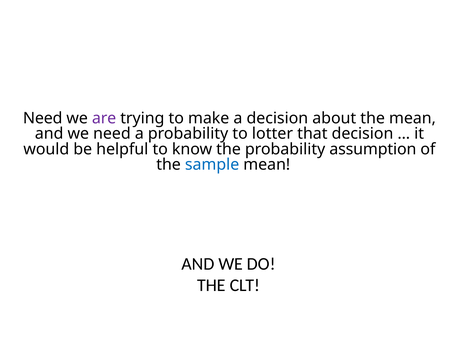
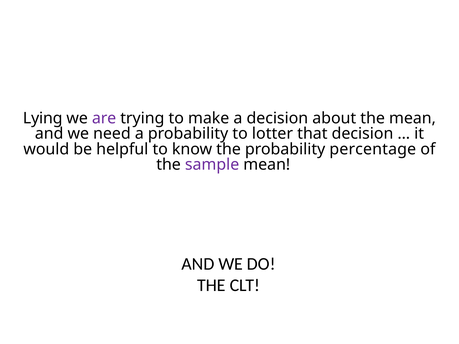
Need at (43, 118): Need -> Lying
assumption: assumption -> percentage
sample colour: blue -> purple
